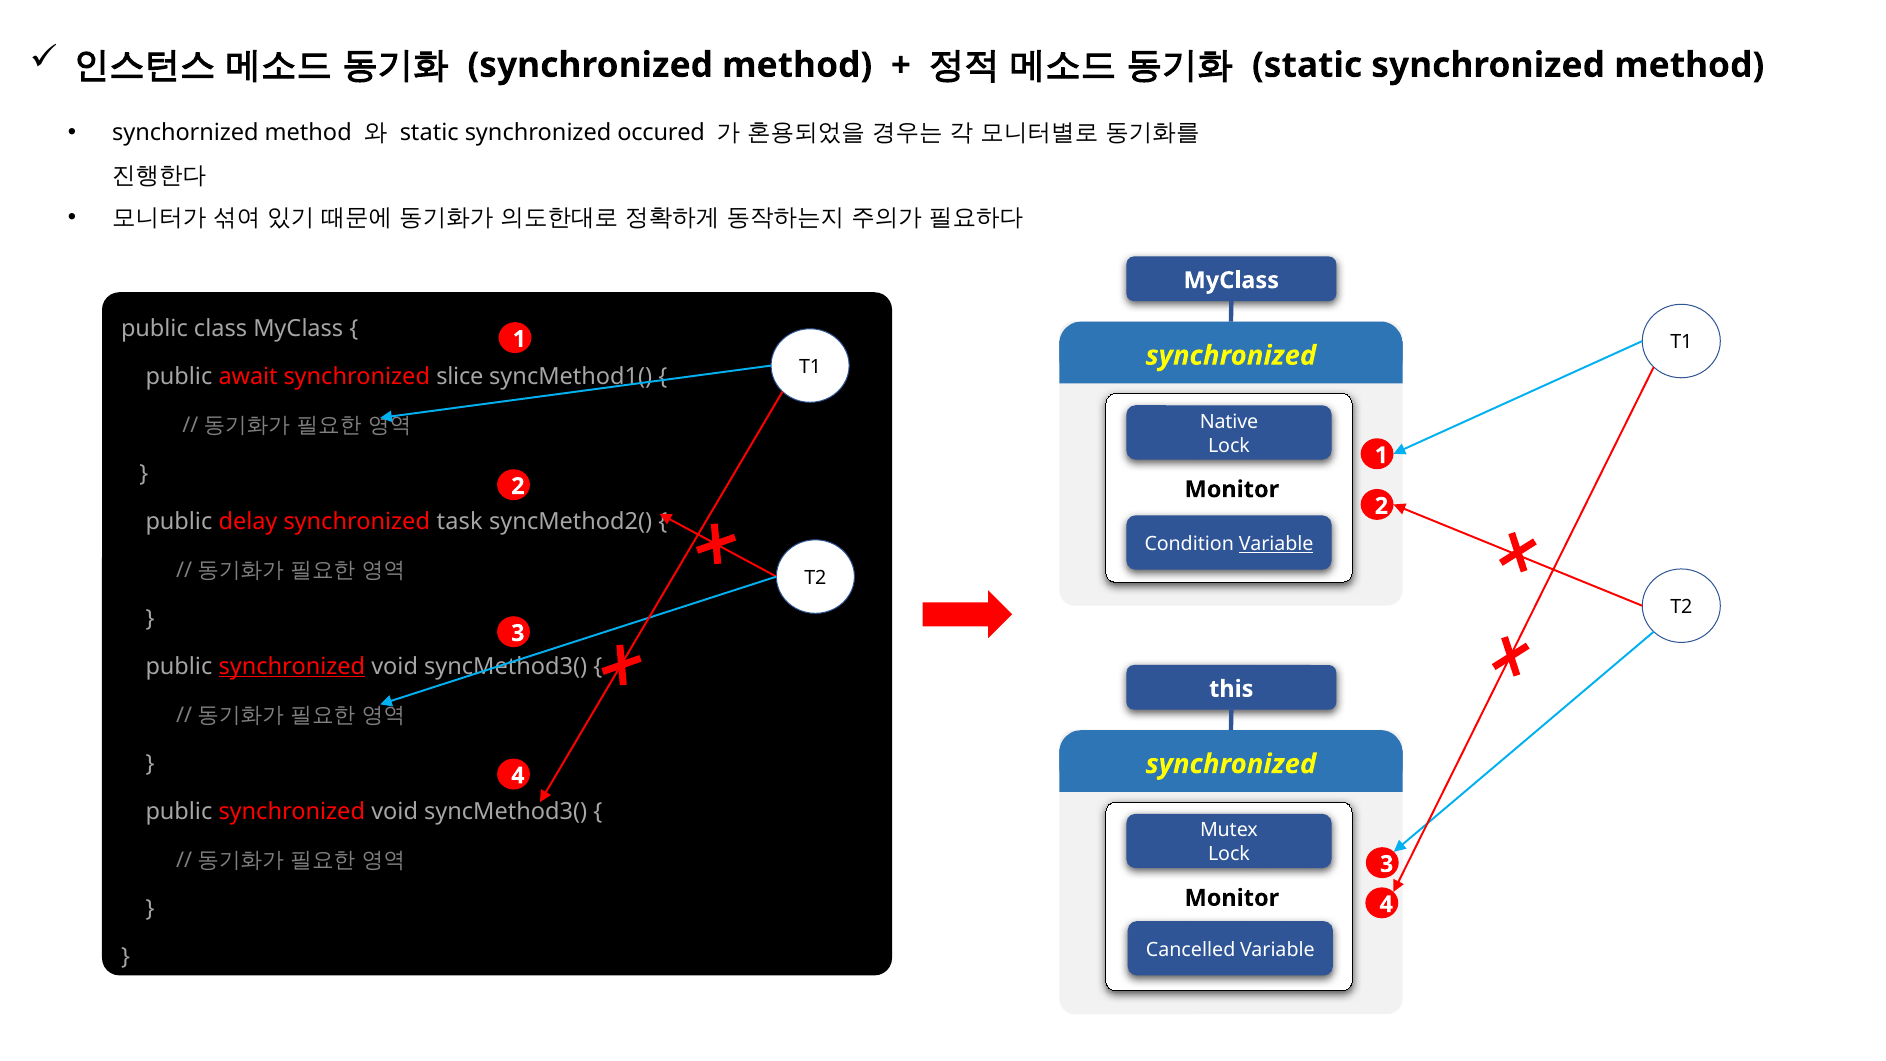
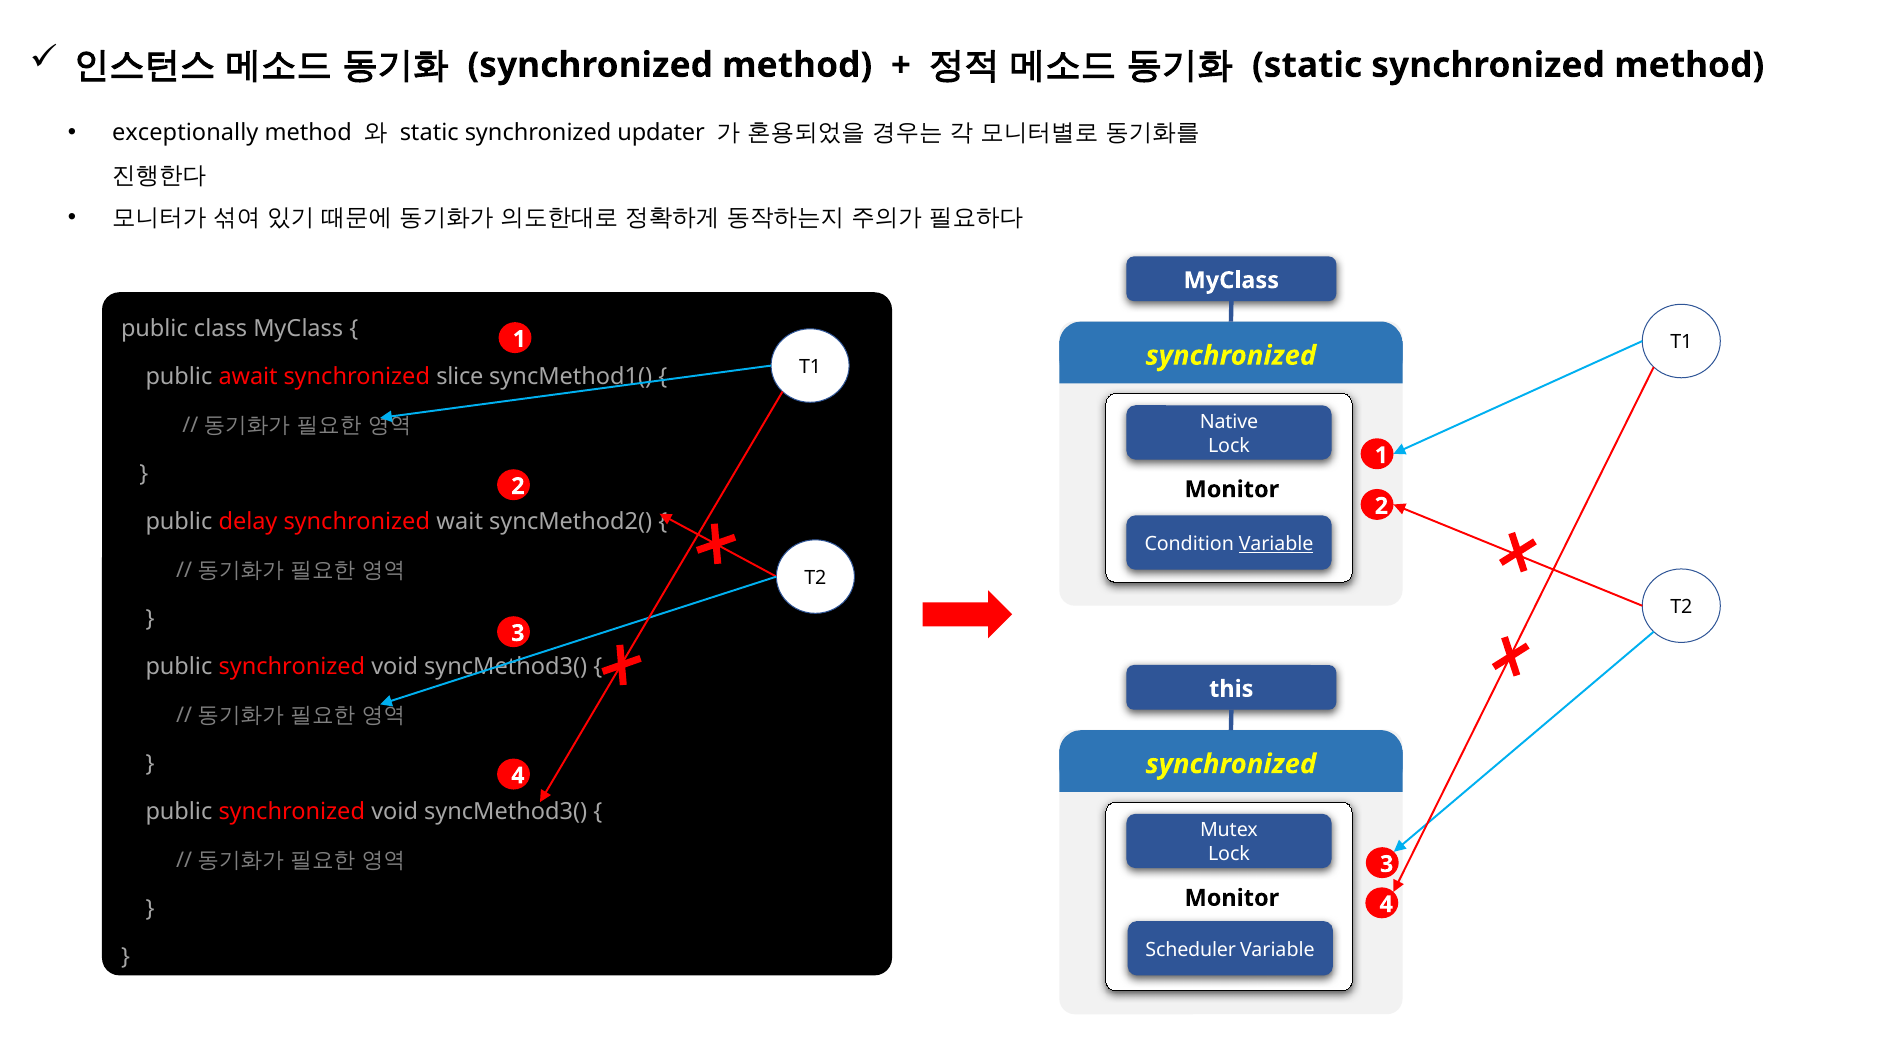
synchornized: synchornized -> exceptionally
occured: occured -> updater
task: task -> wait
synchronized at (292, 667) underline: present -> none
Cancelled: Cancelled -> Scheduler
